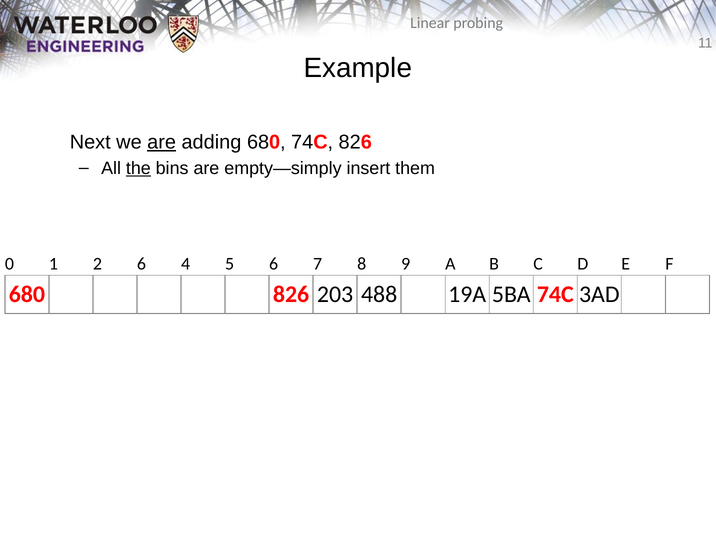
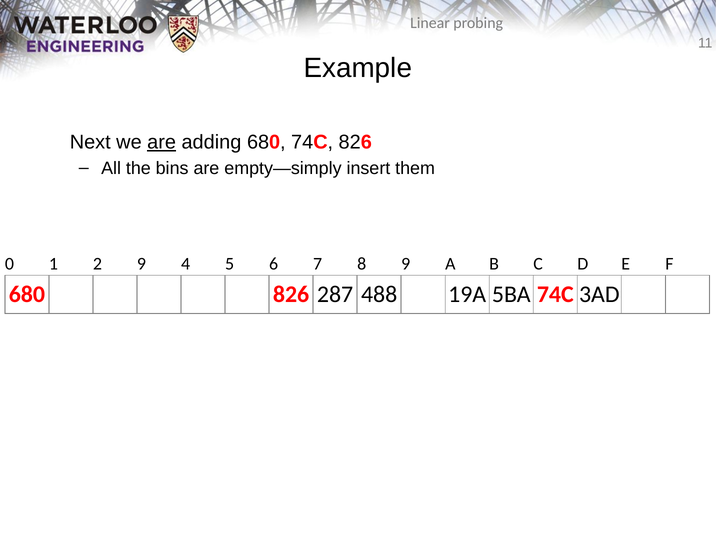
the underline: present -> none
2 6: 6 -> 9
203: 203 -> 287
